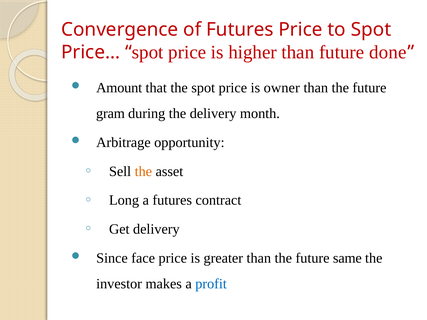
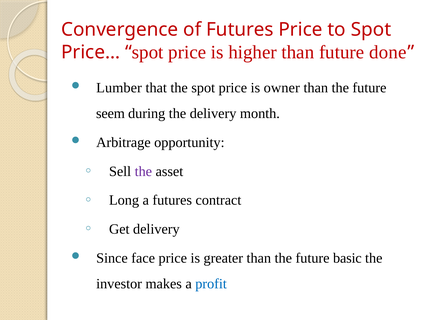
Amount: Amount -> Lumber
gram: gram -> seem
the at (143, 172) colour: orange -> purple
same: same -> basic
